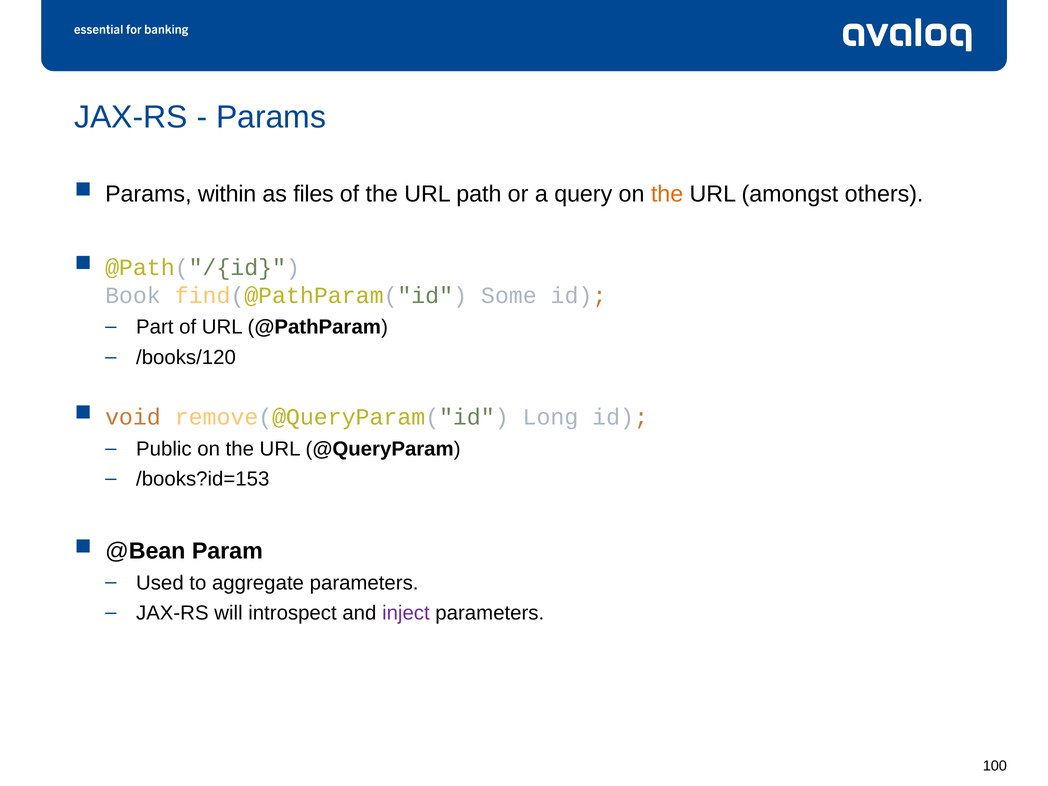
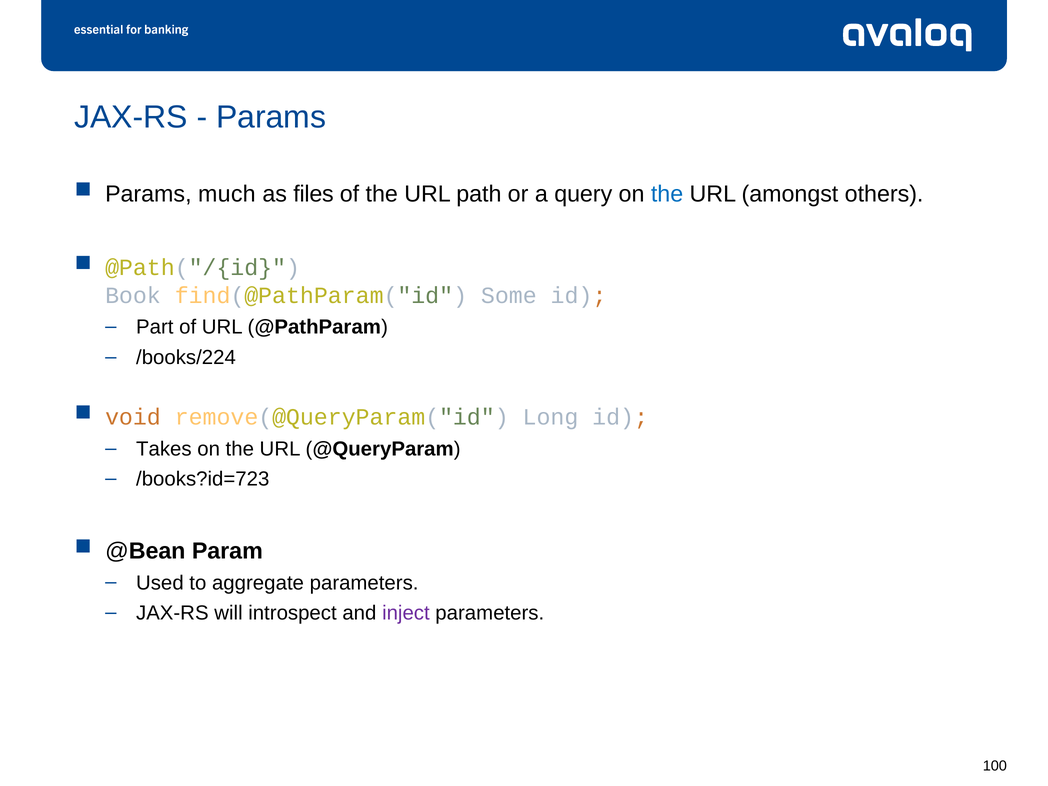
within: within -> much
the at (667, 194) colour: orange -> blue
/books/120: /books/120 -> /books/224
Public: Public -> Takes
/books?id=153: /books?id=153 -> /books?id=723
